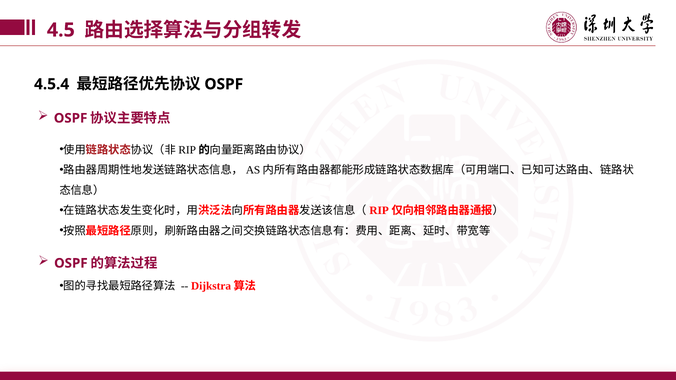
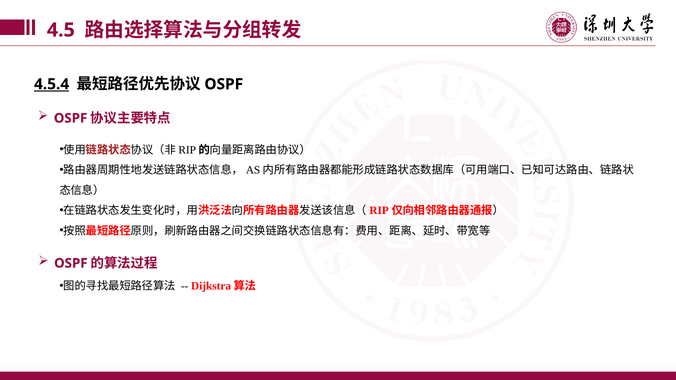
4.5.4 underline: none -> present
